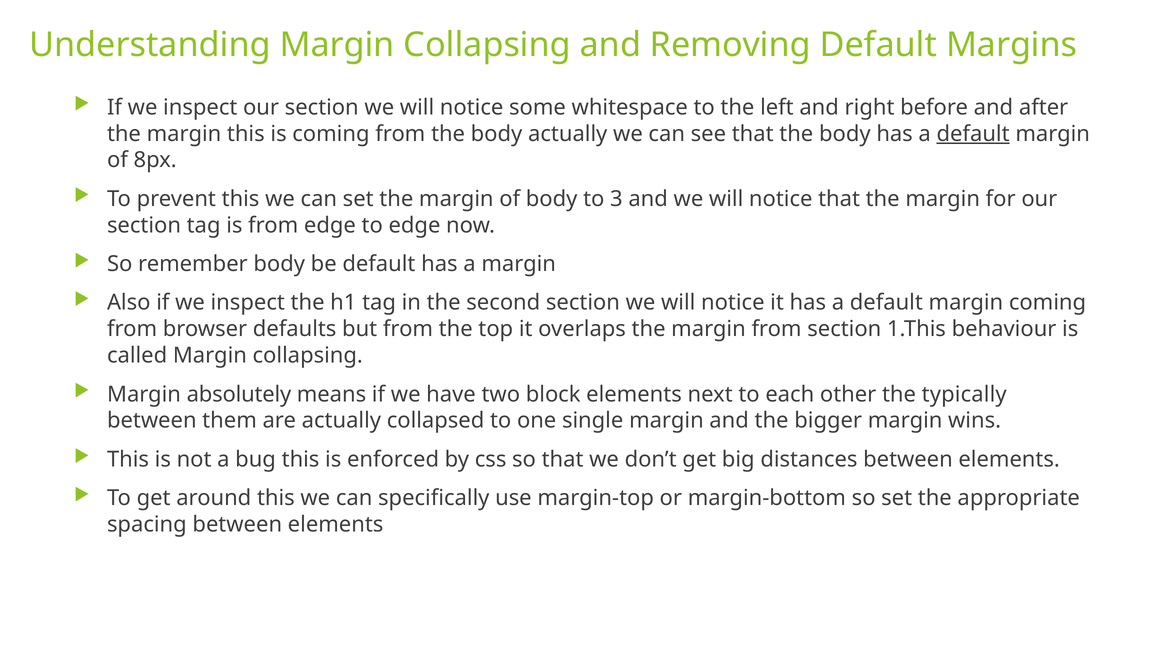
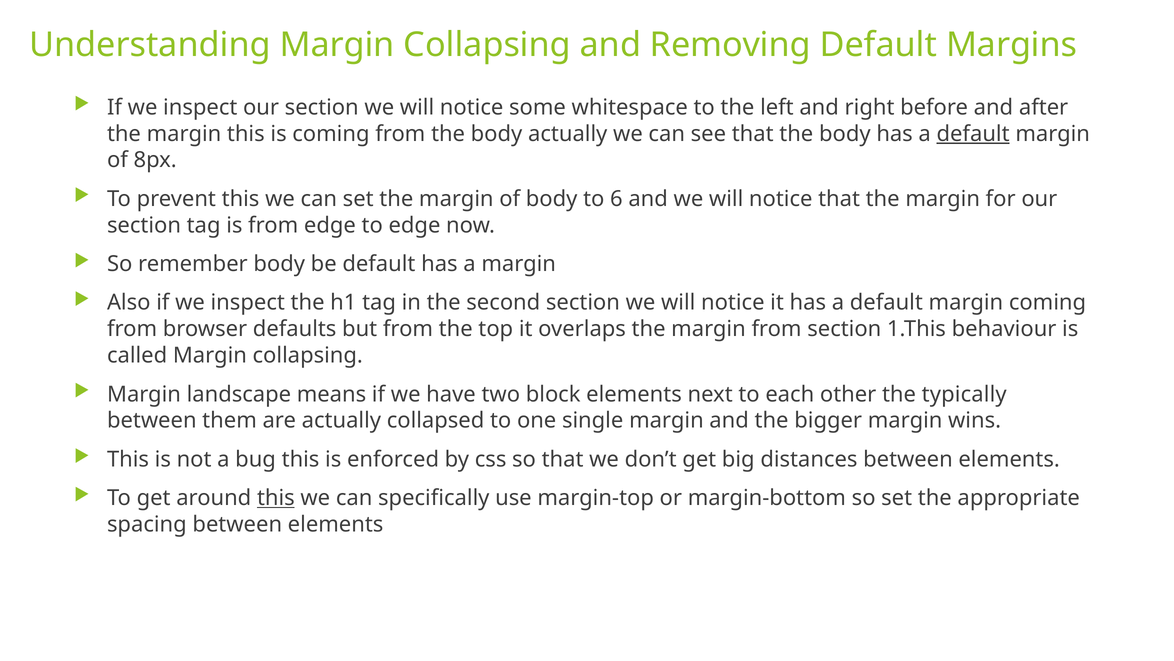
3: 3 -> 6
absolutely: absolutely -> landscape
this at (276, 498) underline: none -> present
